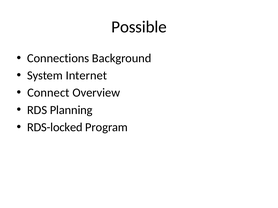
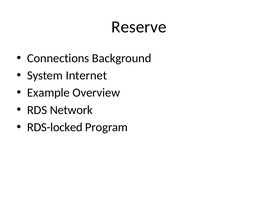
Possible: Possible -> Reserve
Connect: Connect -> Example
Planning: Planning -> Network
